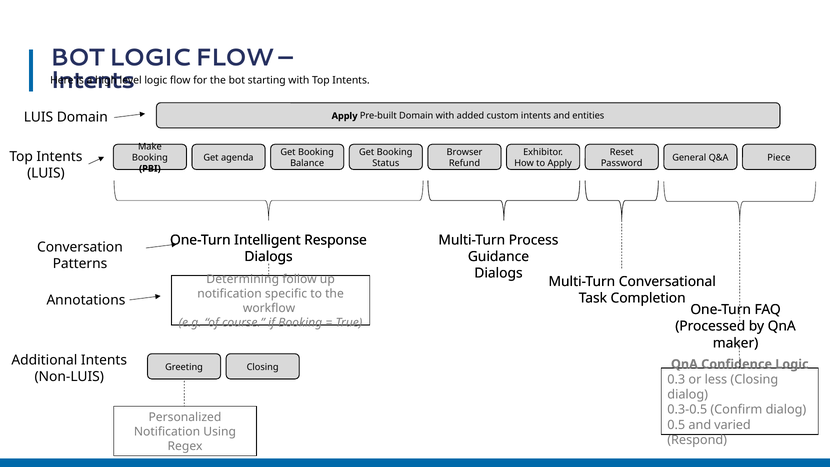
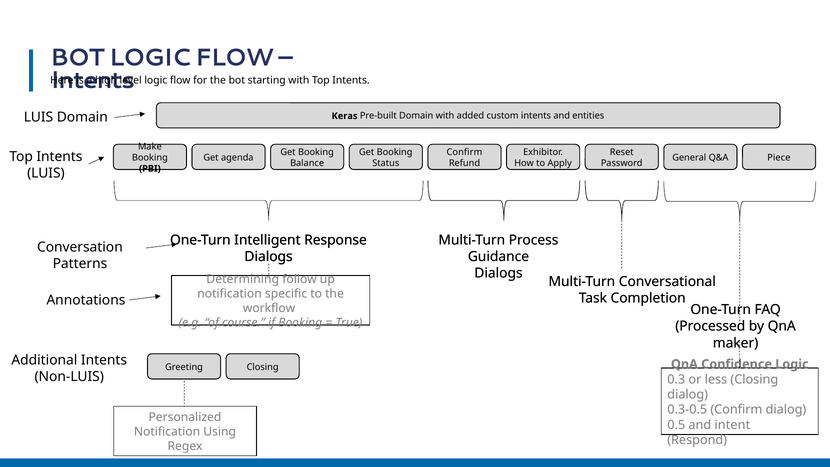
Apply at (345, 116): Apply -> Keras
Browser at (464, 152): Browser -> Confirm
varied: varied -> intent
